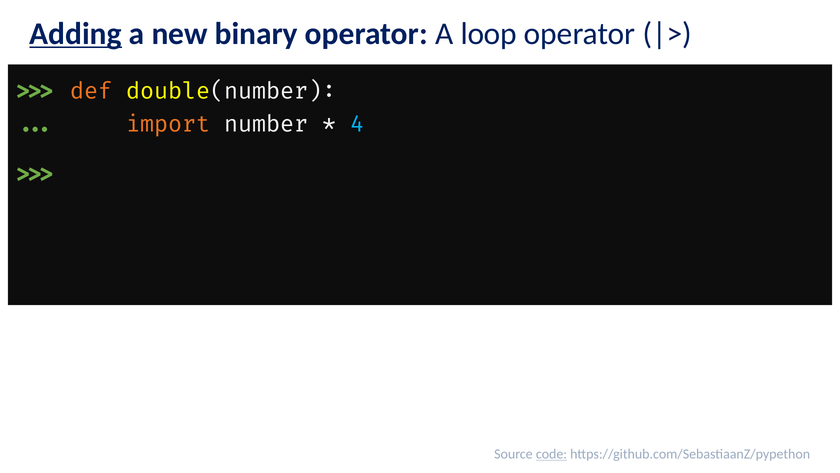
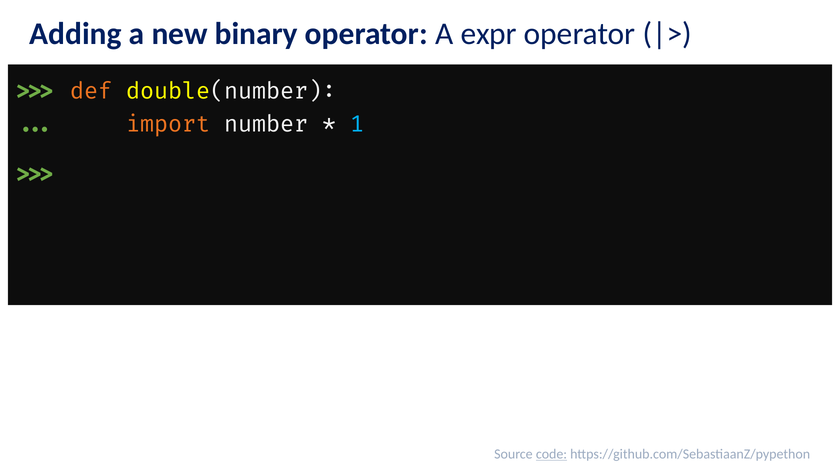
Adding underline: present -> none
loop: loop -> expr
4: 4 -> 1
